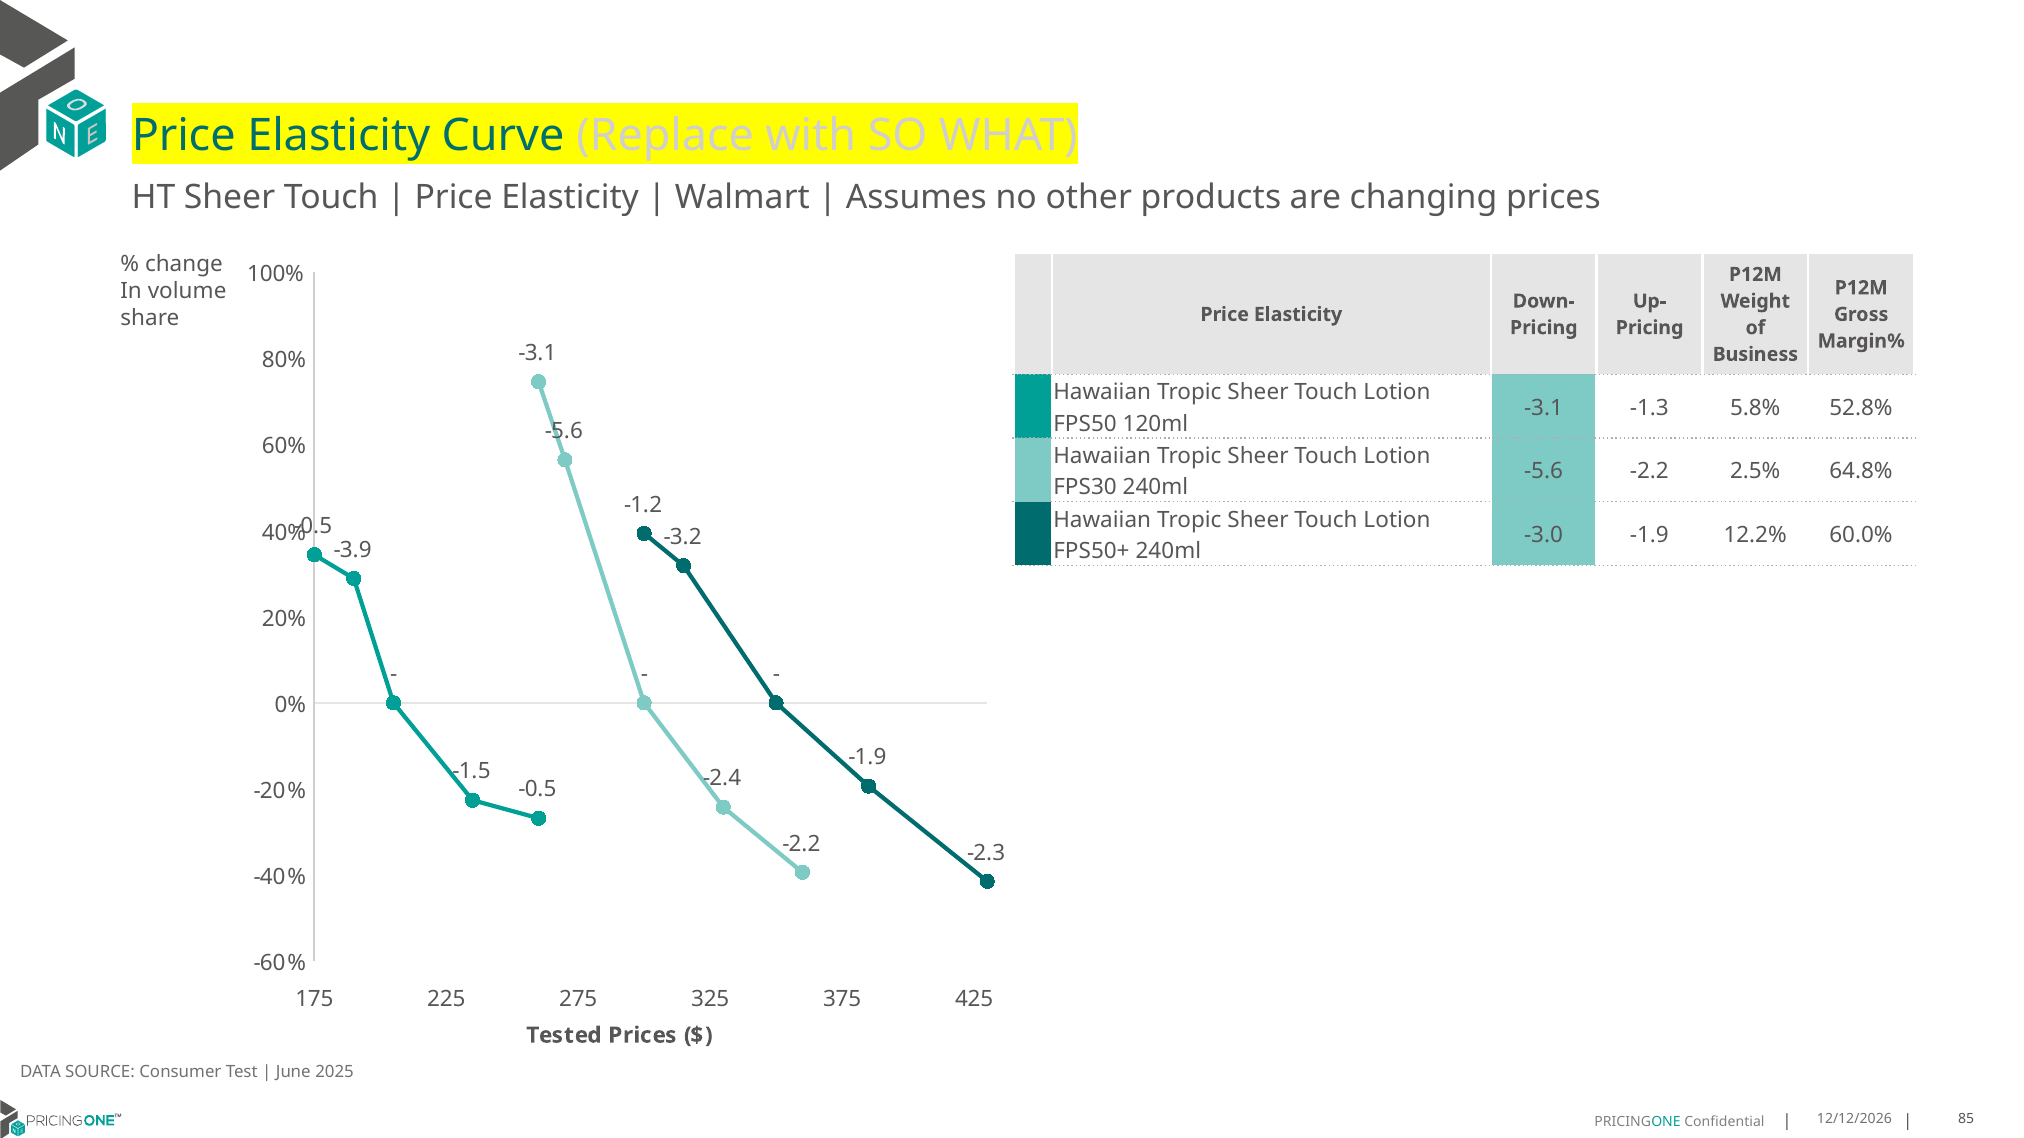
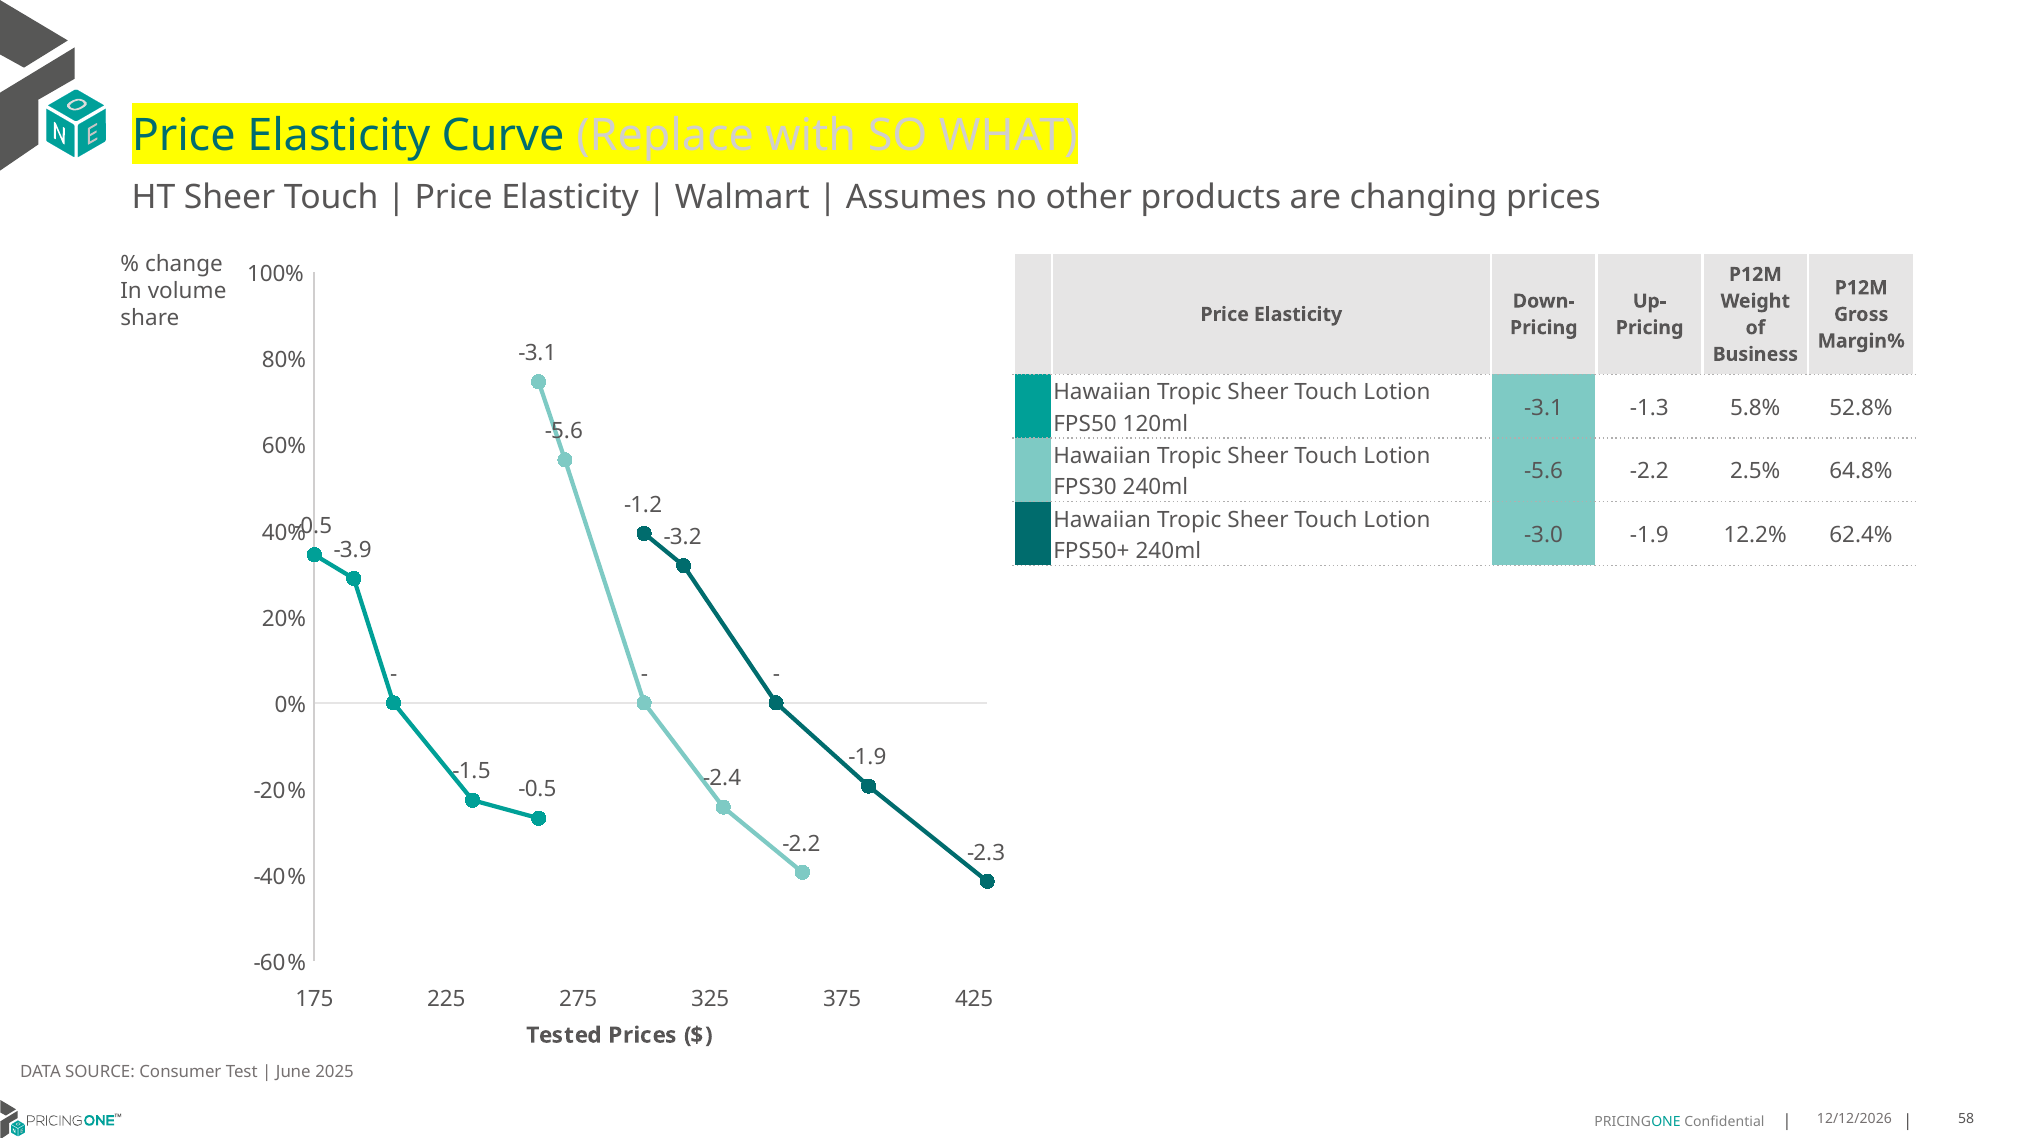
60.0%: 60.0% -> 62.4%
85: 85 -> 58
